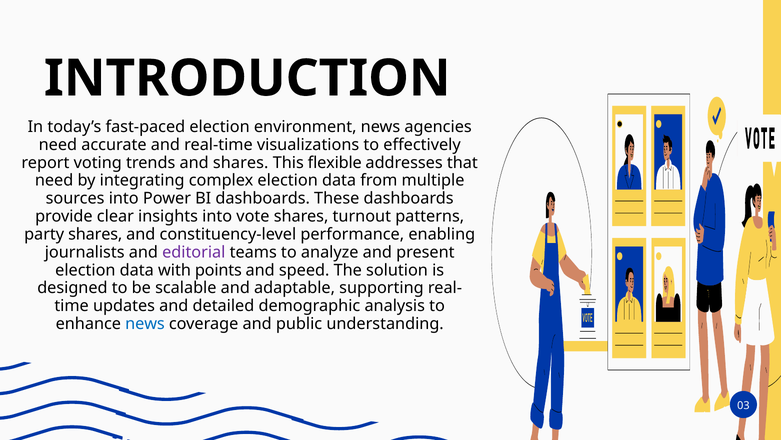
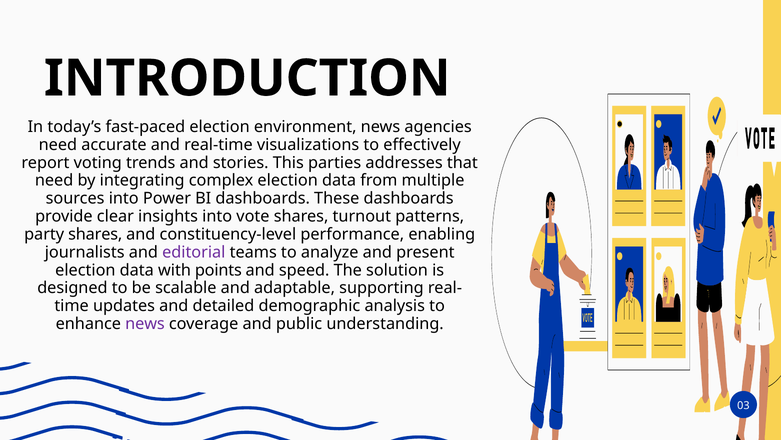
and shares: shares -> stories
flexible: flexible -> parties
news at (145, 323) colour: blue -> purple
